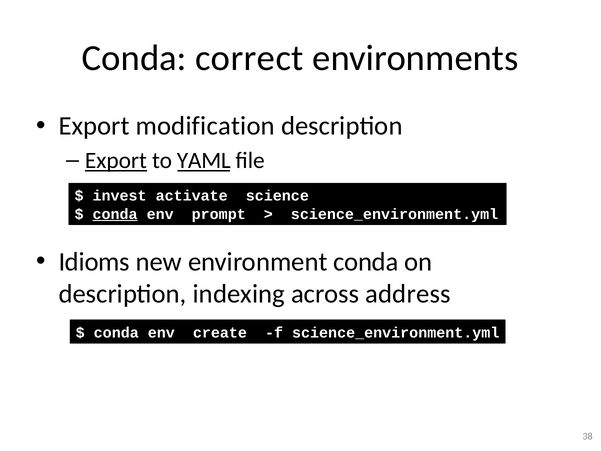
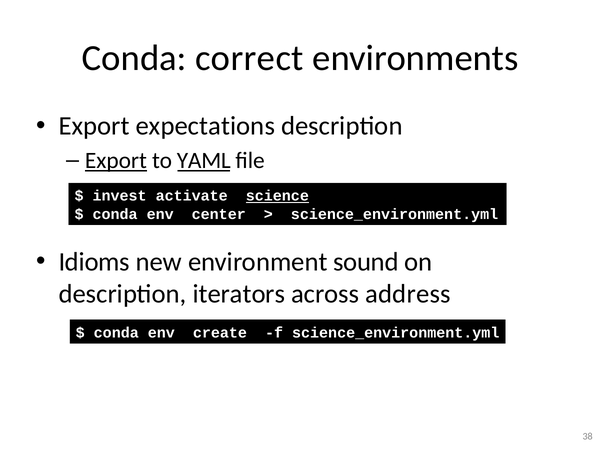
modification: modification -> expectations
science underline: none -> present
conda at (115, 214) underline: present -> none
prompt: prompt -> center
environment conda: conda -> sound
indexing: indexing -> iterators
